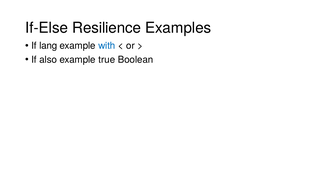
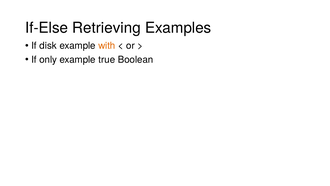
Resilience: Resilience -> Retrieving
lang: lang -> disk
with colour: blue -> orange
also: also -> only
